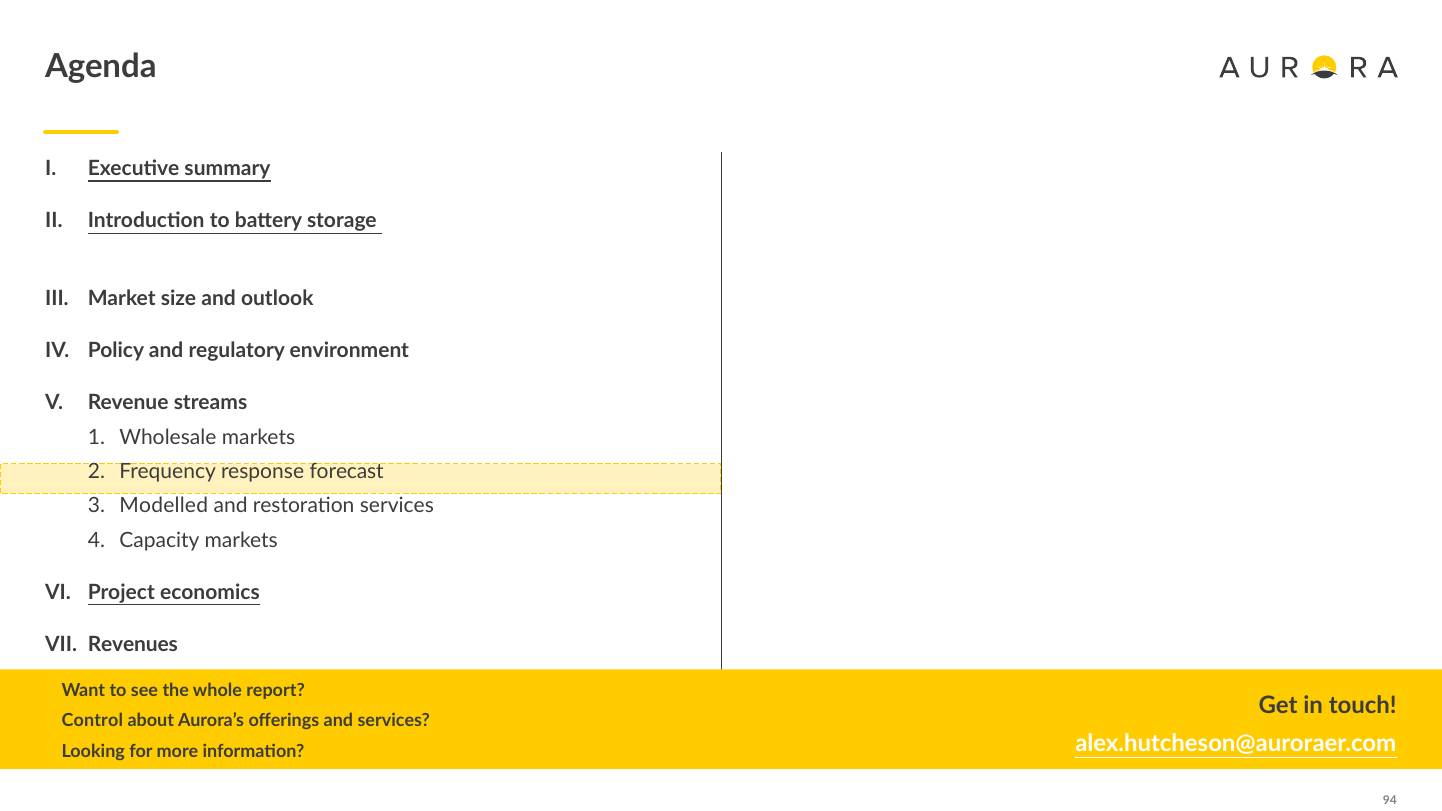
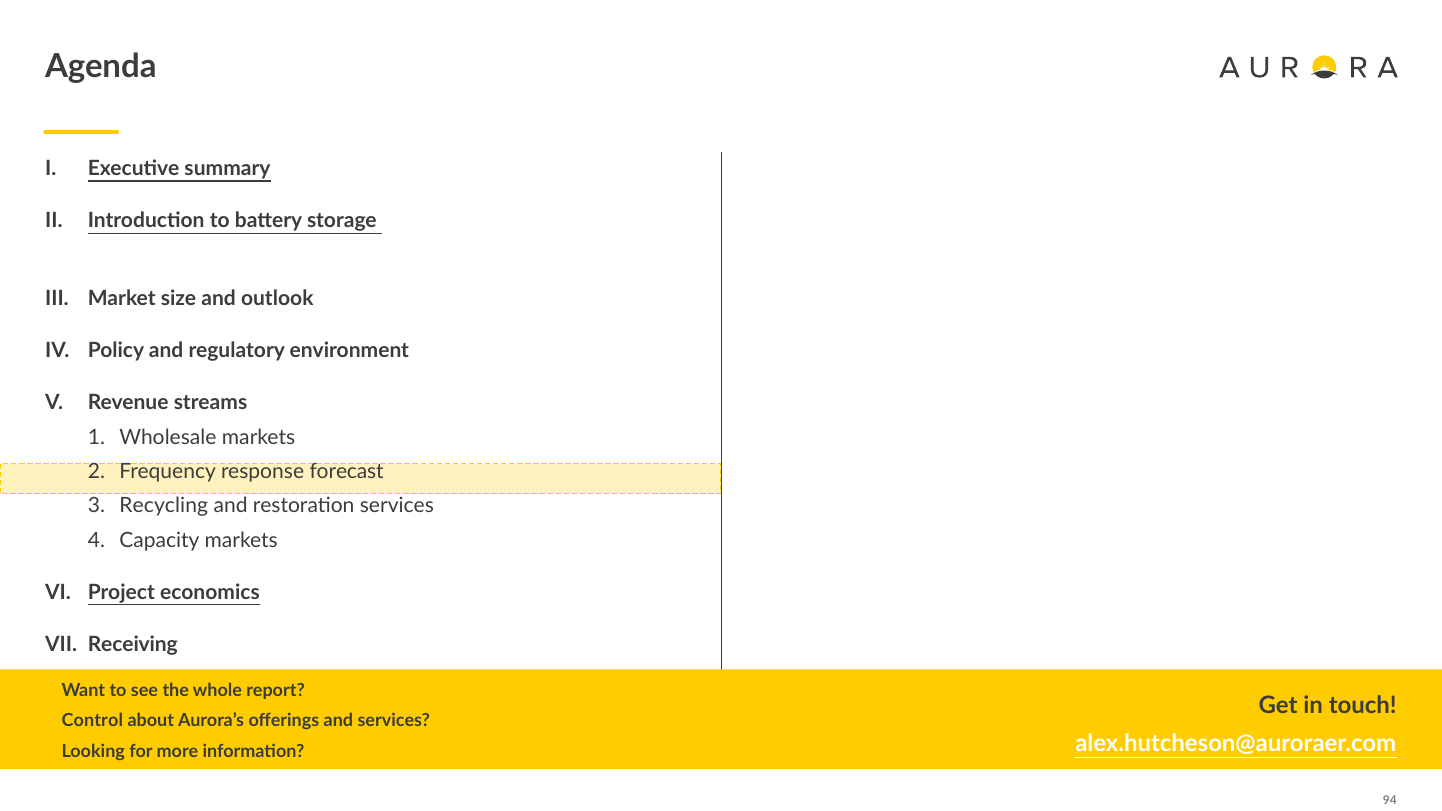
Modelled: Modelled -> Recycling
Revenues: Revenues -> Receiving
